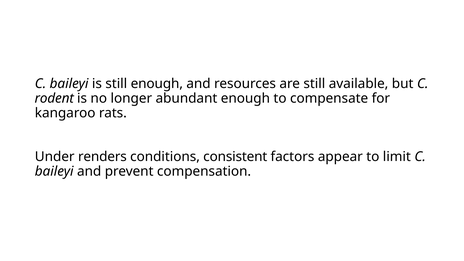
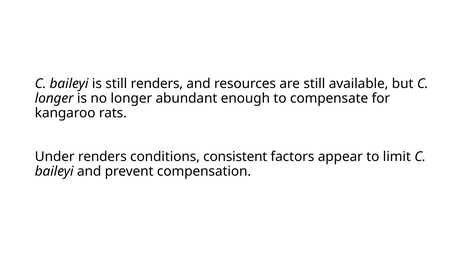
still enough: enough -> renders
rodent at (54, 98): rodent -> longer
